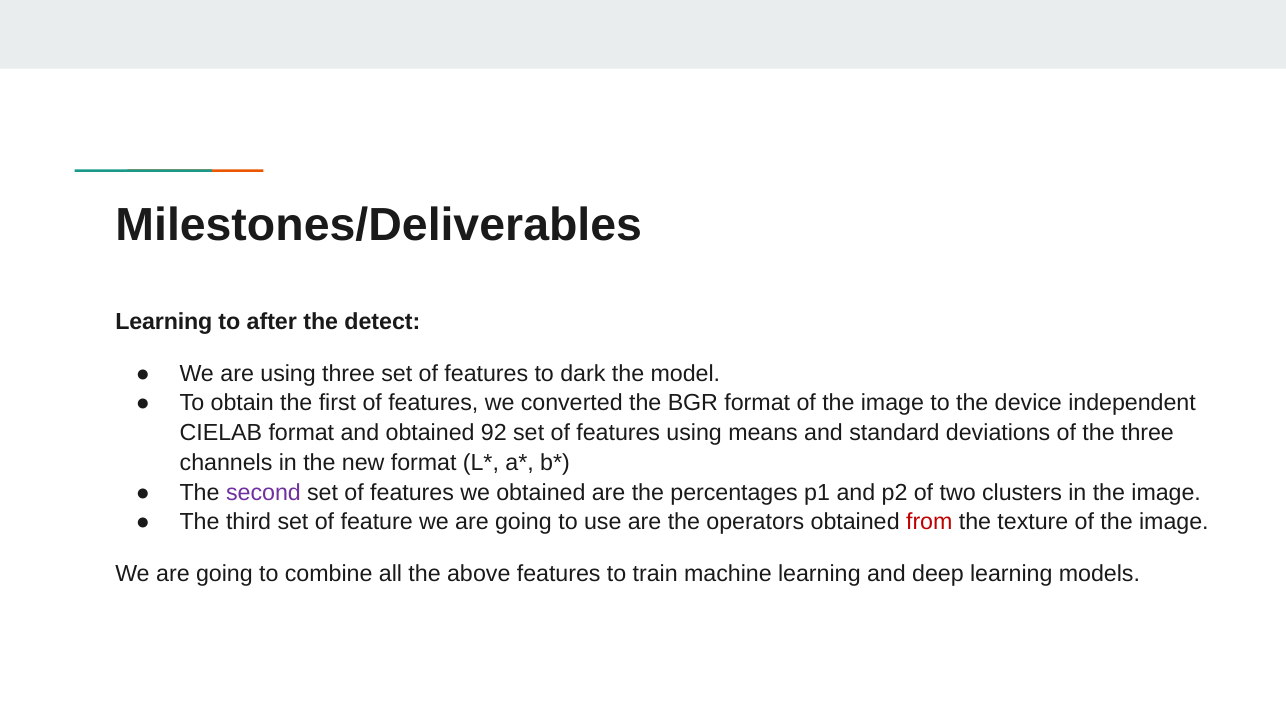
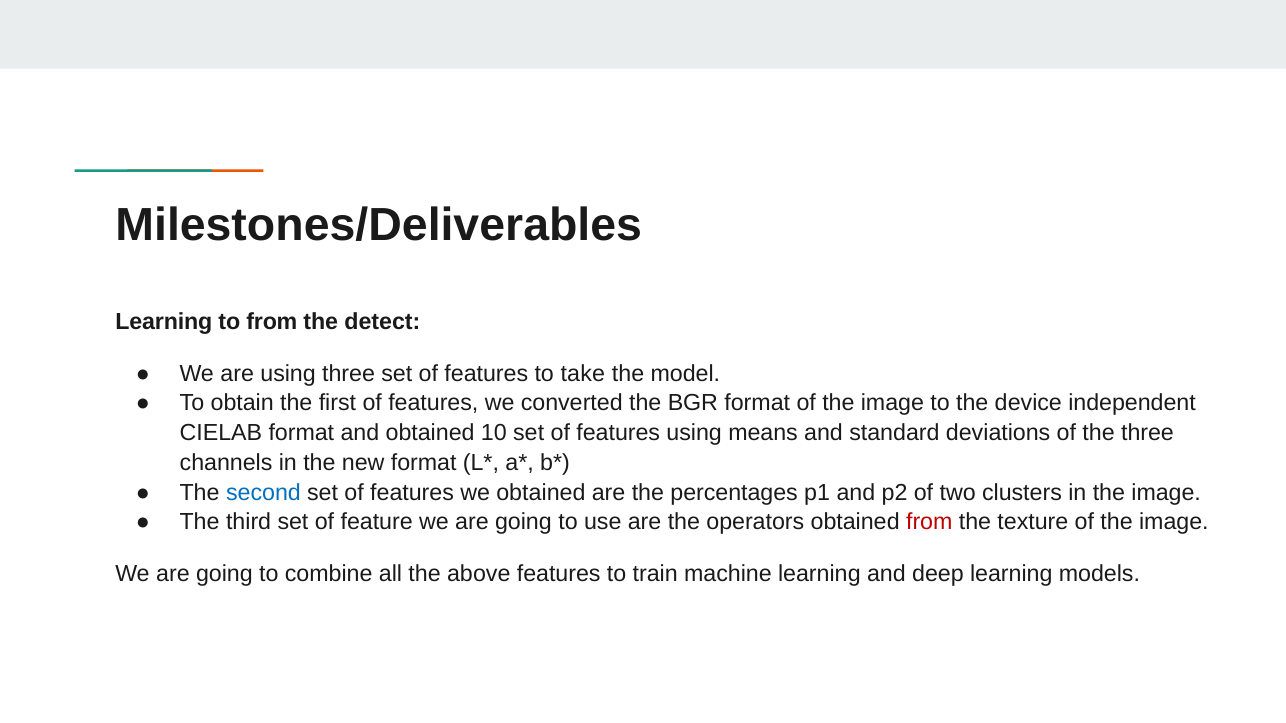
to after: after -> from
dark: dark -> take
92: 92 -> 10
second colour: purple -> blue
